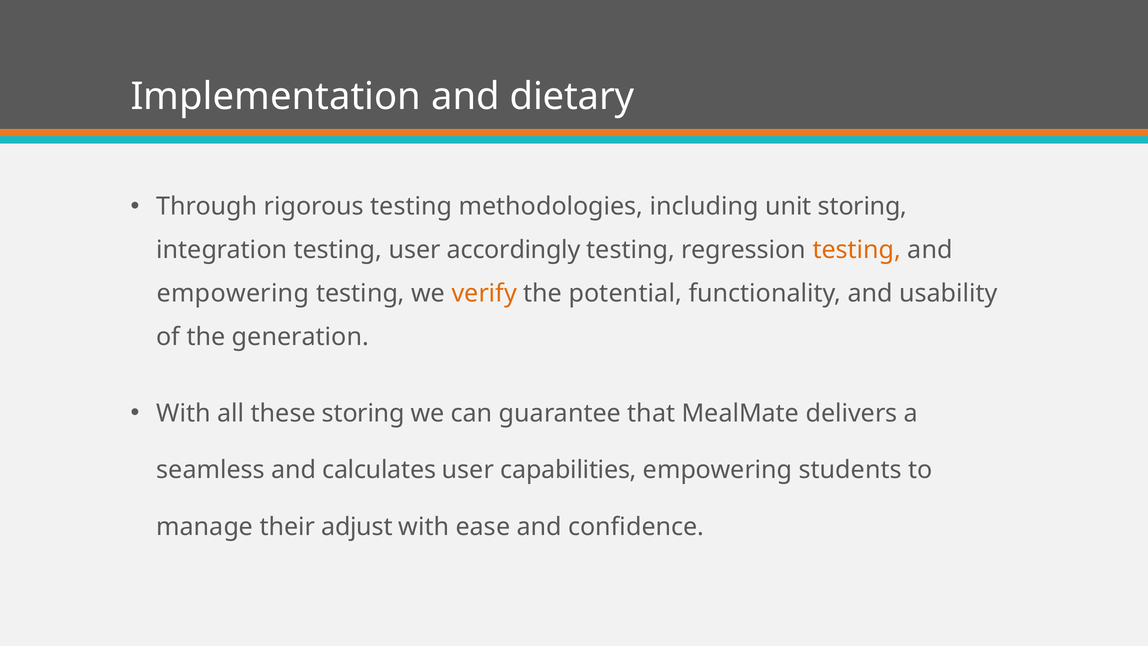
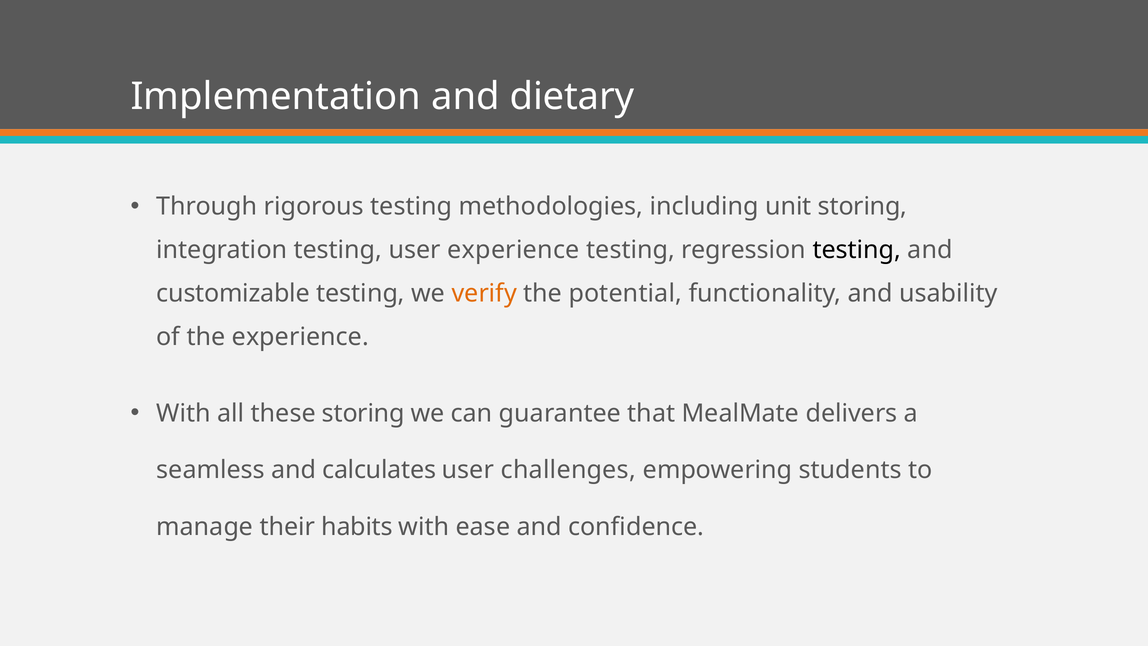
user accordingly: accordingly -> experience
testing at (857, 250) colour: orange -> black
empowering at (233, 293): empowering -> customizable
the generation: generation -> experience
capabilities: capabilities -> challenges
adjust: adjust -> habits
